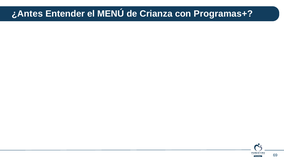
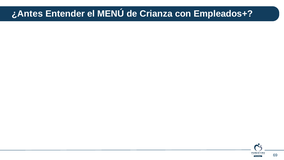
Programas+: Programas+ -> Empleados+
